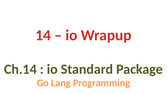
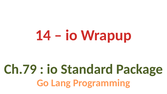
Ch.14: Ch.14 -> Ch.79
